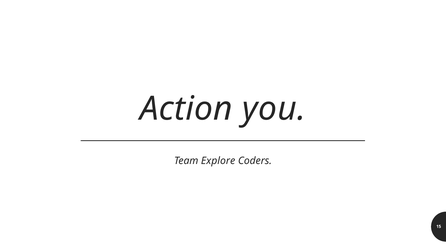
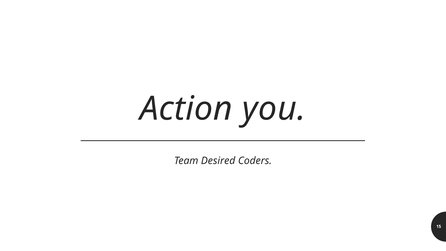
Explore: Explore -> Desired
